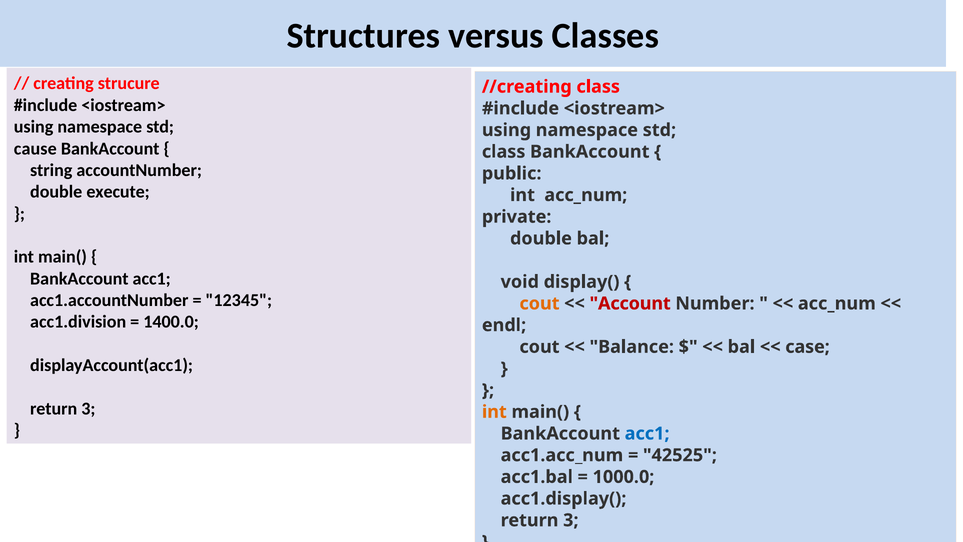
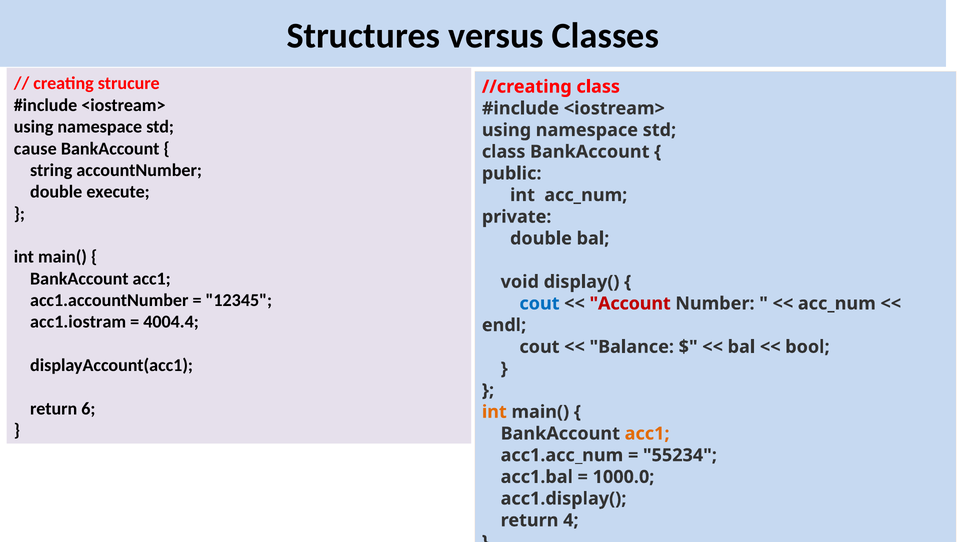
cout at (539, 303) colour: orange -> blue
acc1.division: acc1.division -> acc1.iostram
1400.0: 1400.0 -> 4004.4
case: case -> bool
3 at (88, 408): 3 -> 6
acc1 at (647, 433) colour: blue -> orange
42525: 42525 -> 55234
3 at (571, 520): 3 -> 4
